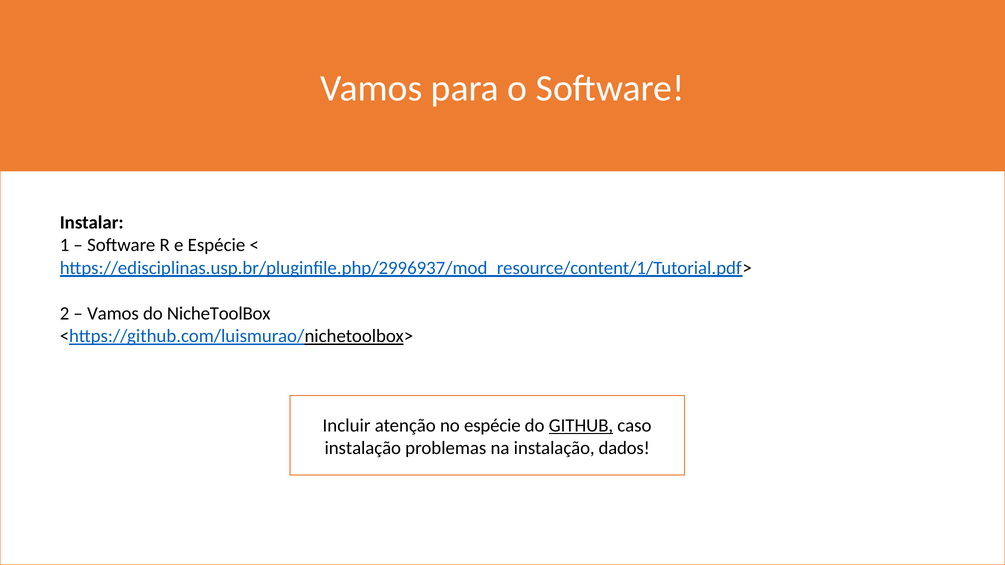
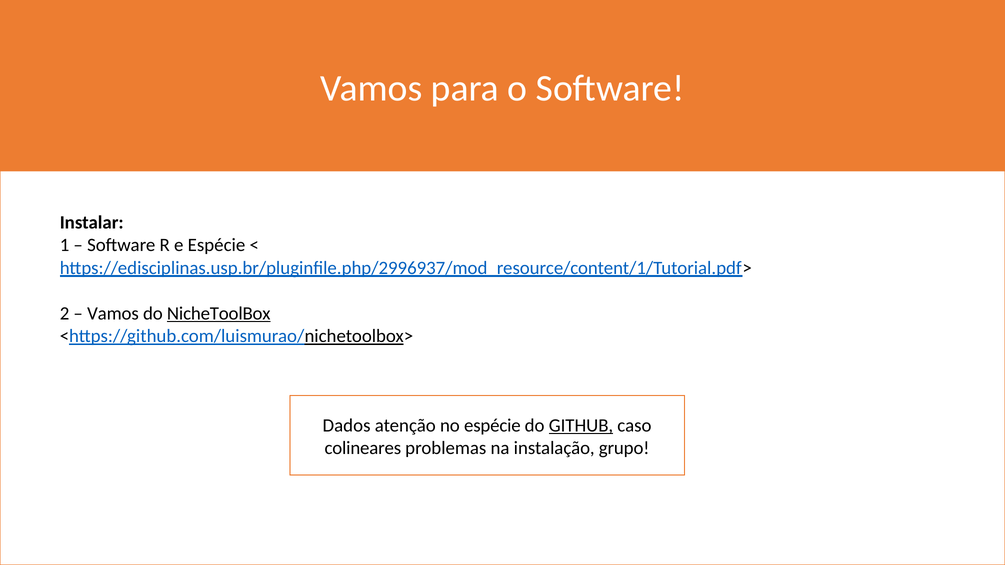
NicheToolBox underline: none -> present
Incluir: Incluir -> Dados
instalação at (363, 448): instalação -> colineares
dados: dados -> grupo
